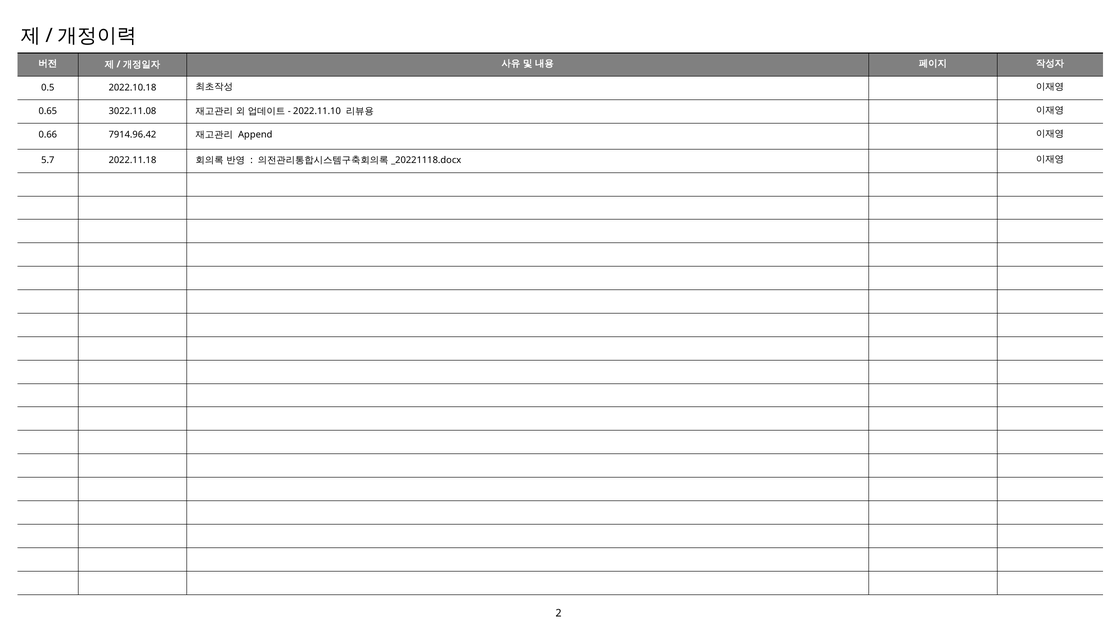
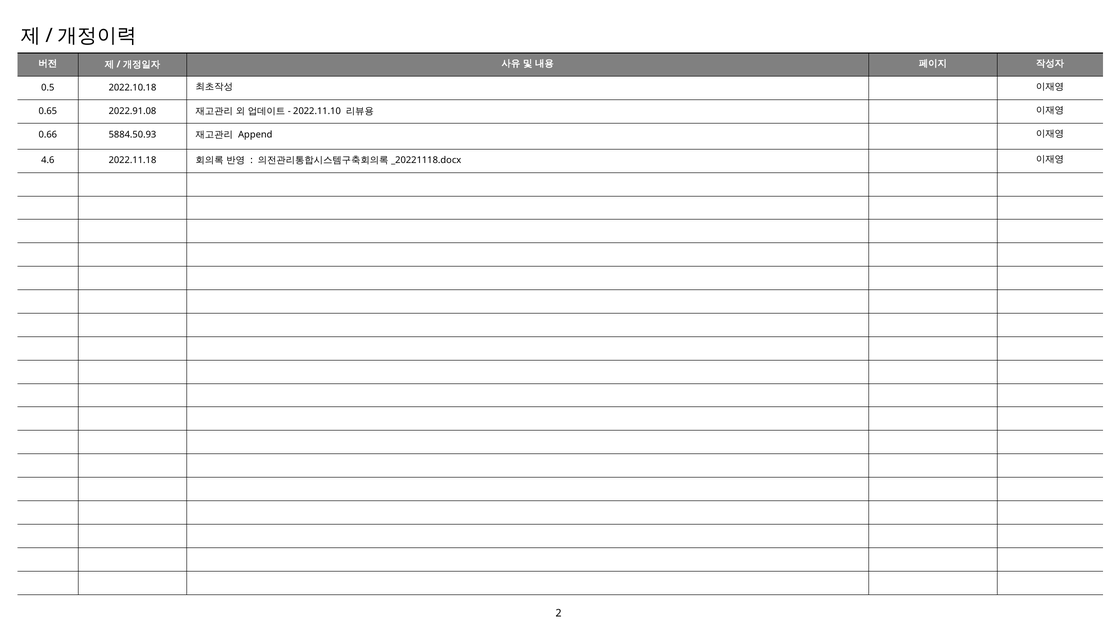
3022.11.08: 3022.11.08 -> 2022.91.08
7914.96.42: 7914.96.42 -> 5884.50.93
5.7: 5.7 -> 4.6
